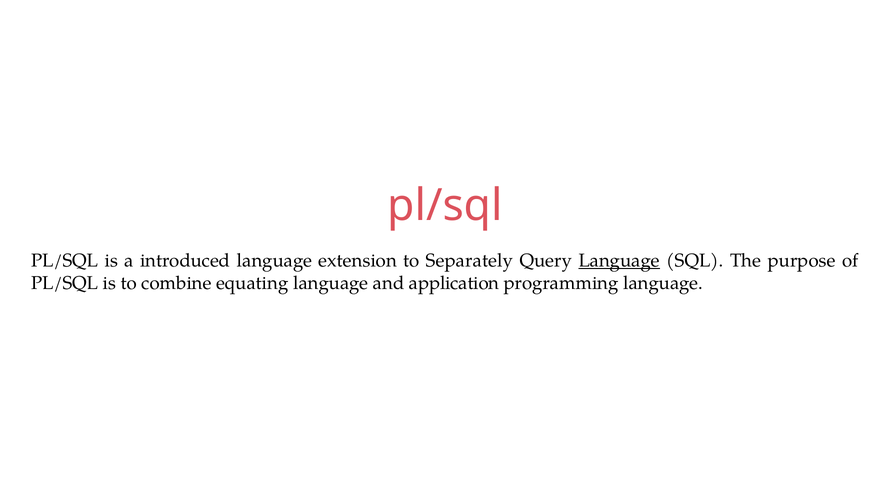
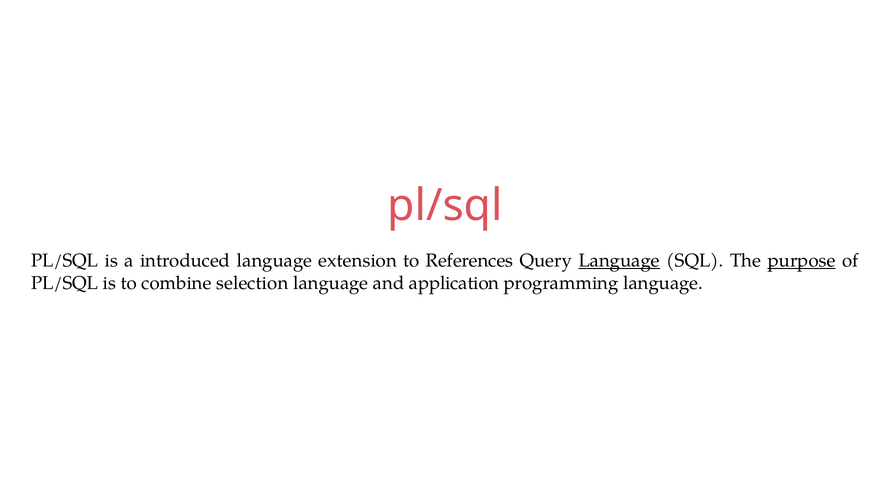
Separately: Separately -> References
purpose underline: none -> present
equating: equating -> selection
